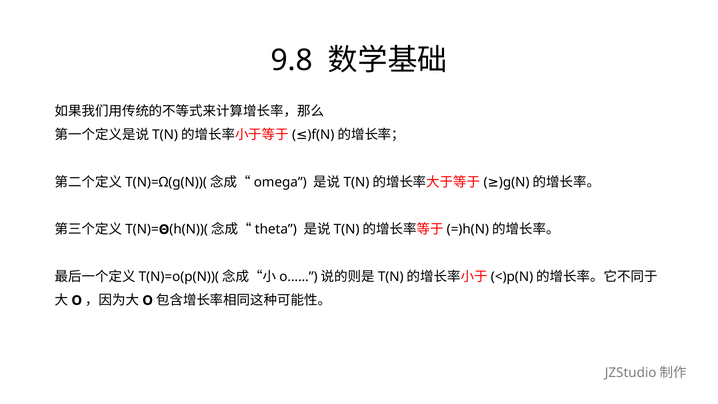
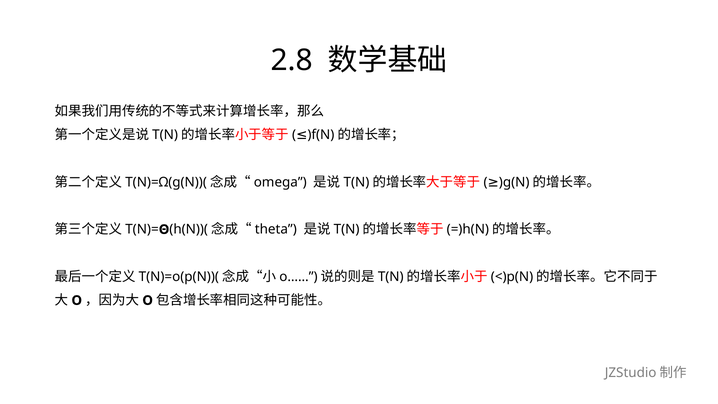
9.8: 9.8 -> 2.8
